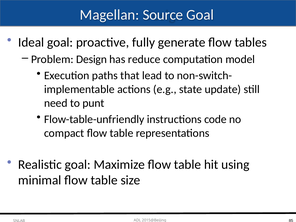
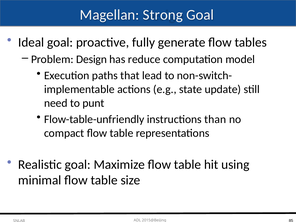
Source: Source -> Strong
code: code -> than
